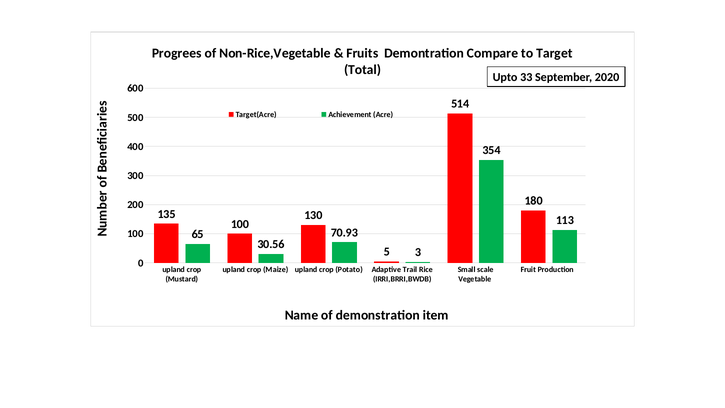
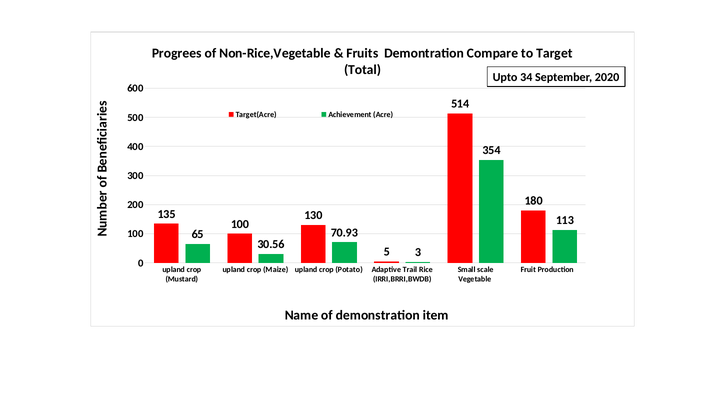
33: 33 -> 34
